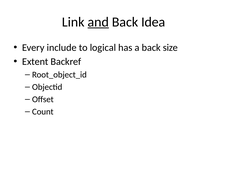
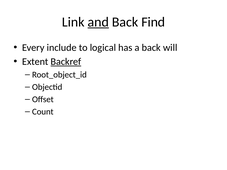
Idea: Idea -> Find
size: size -> will
Backref underline: none -> present
